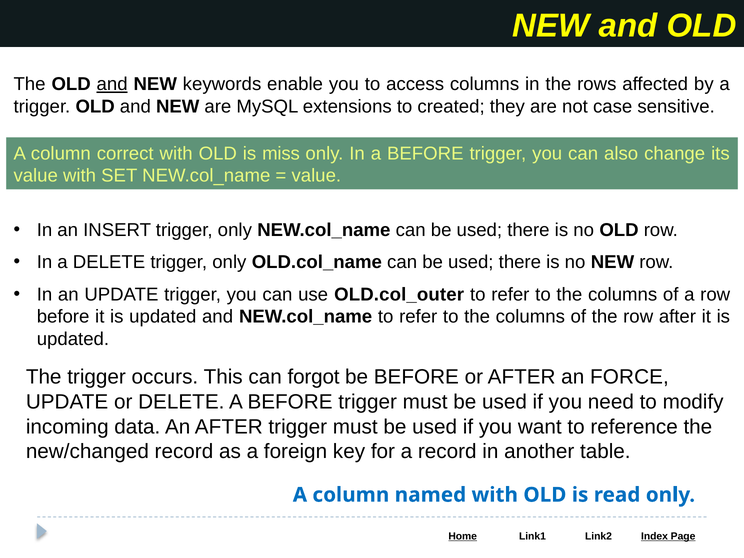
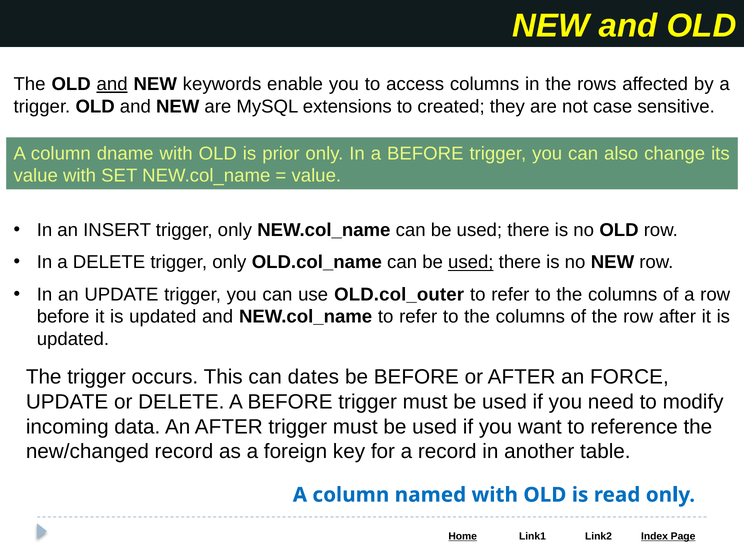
correct: correct -> dname
miss: miss -> prior
used at (471, 262) underline: none -> present
forgot: forgot -> dates
